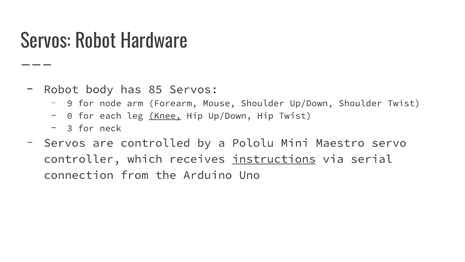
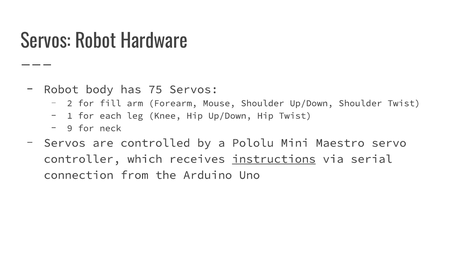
85: 85 -> 75
9: 9 -> 2
node: node -> fill
0: 0 -> 1
Knee underline: present -> none
3: 3 -> 9
